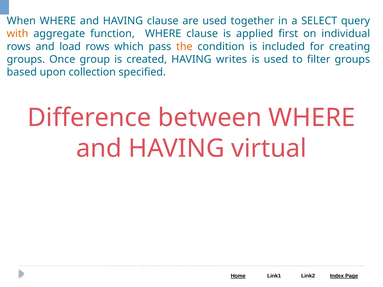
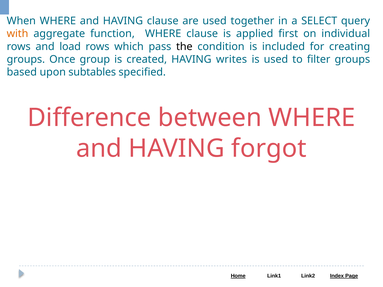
the colour: orange -> black
collection: collection -> subtables
virtual: virtual -> forgot
